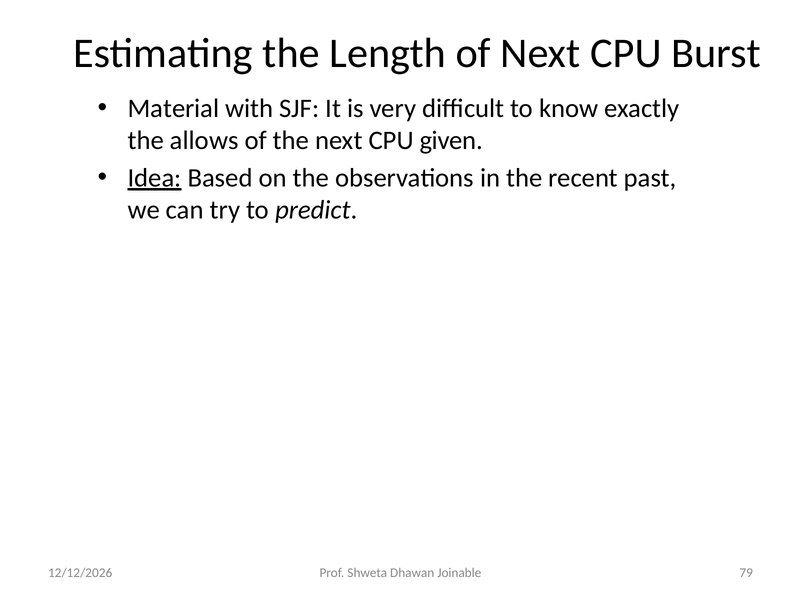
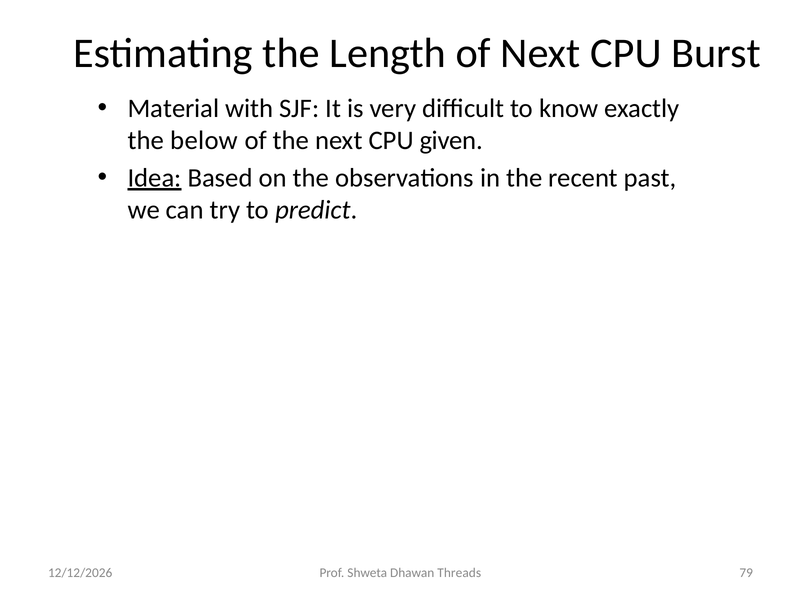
allows: allows -> below
Joinable: Joinable -> Threads
